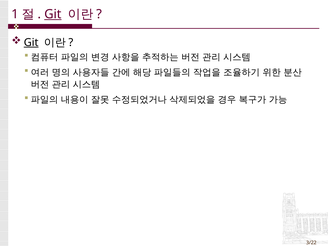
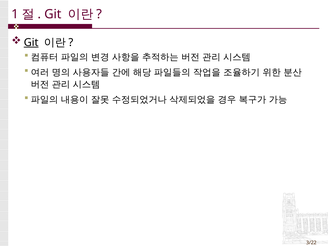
Git at (53, 14) underline: present -> none
